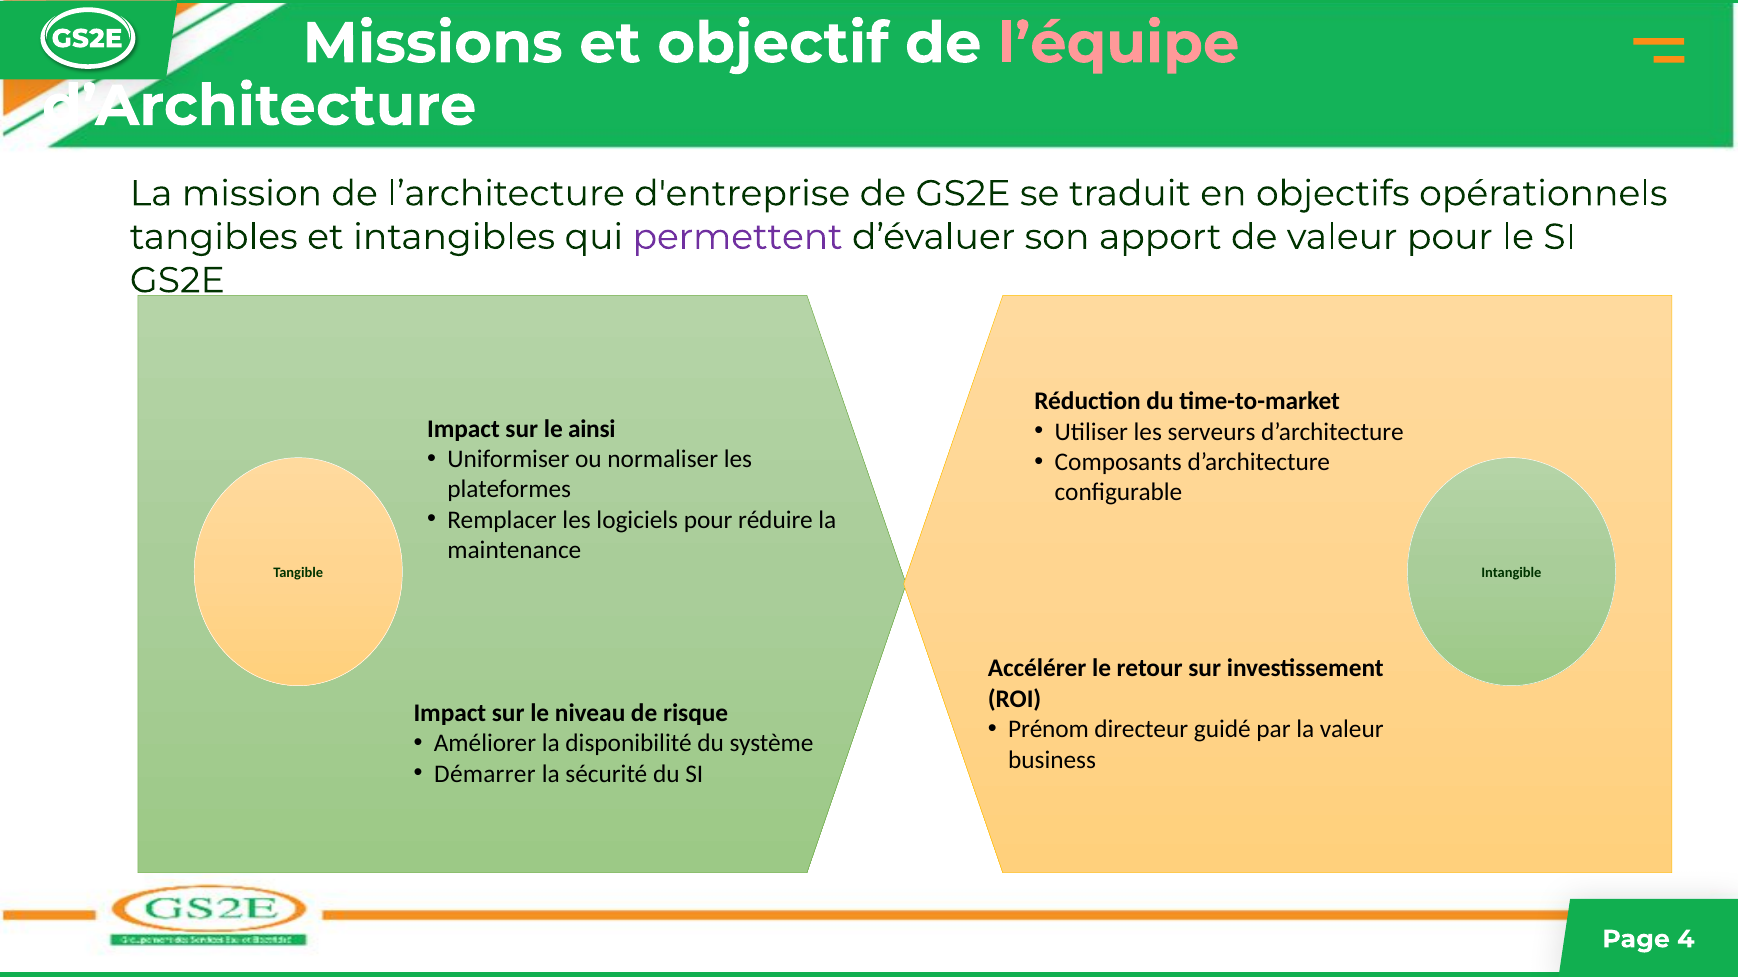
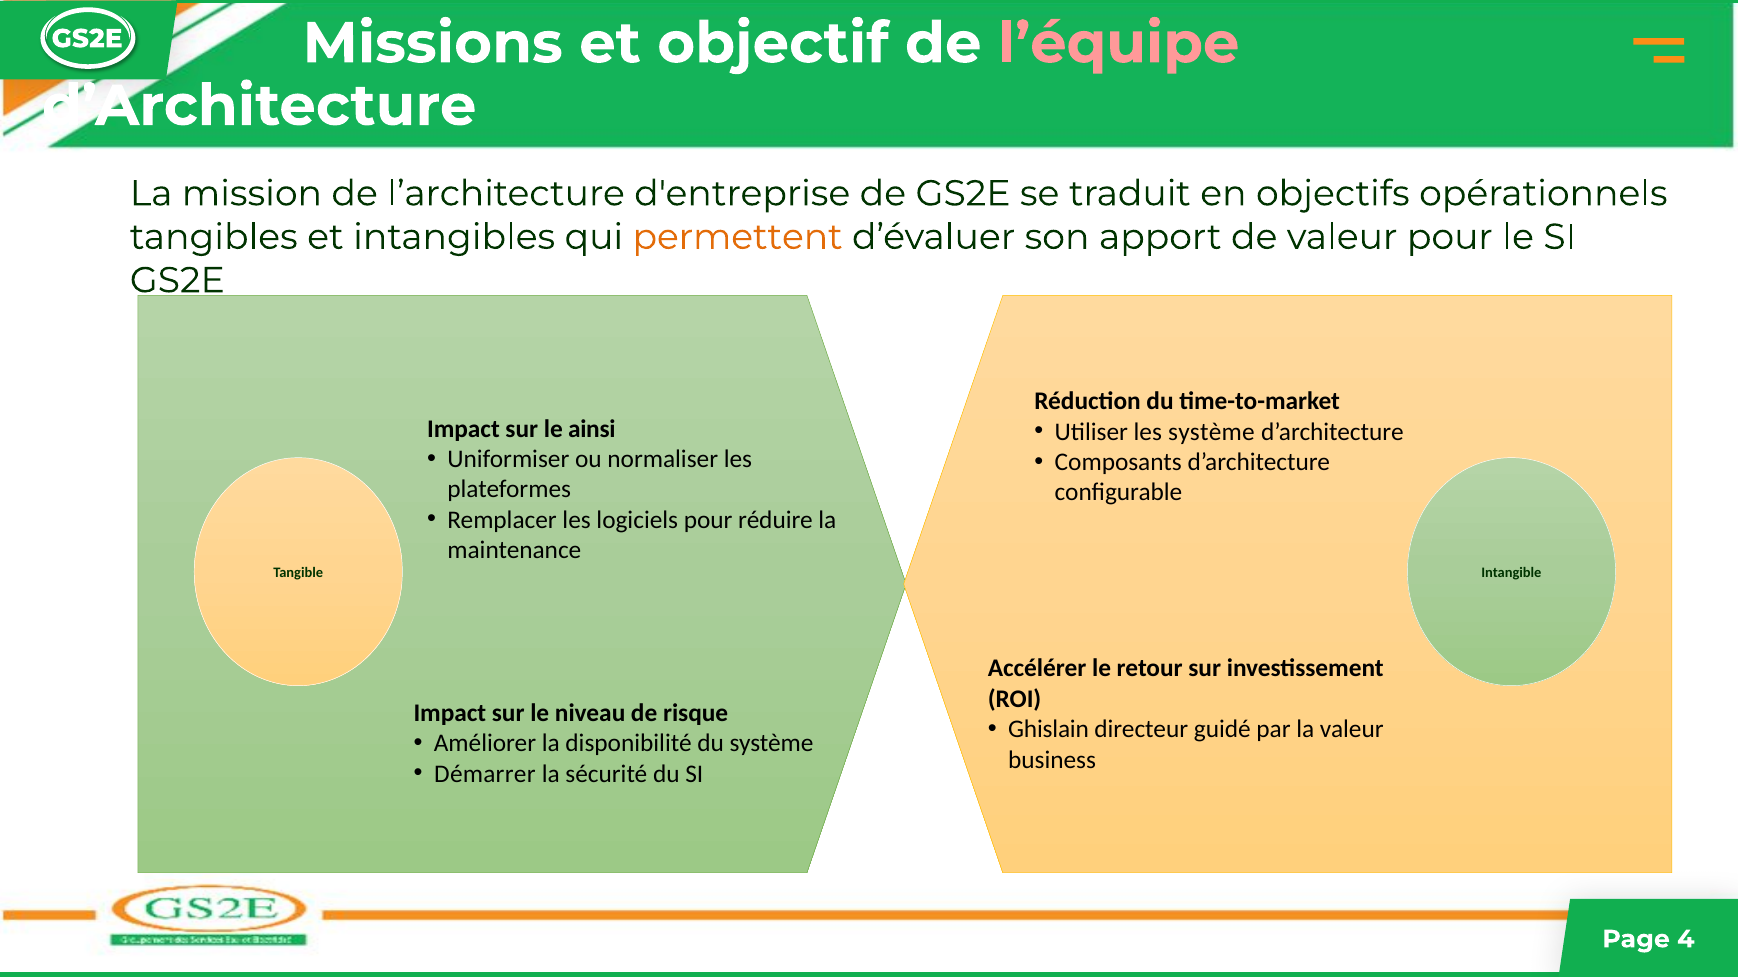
permettent colour: purple -> orange
les serveurs: serveurs -> système
Prénom: Prénom -> Ghislain
